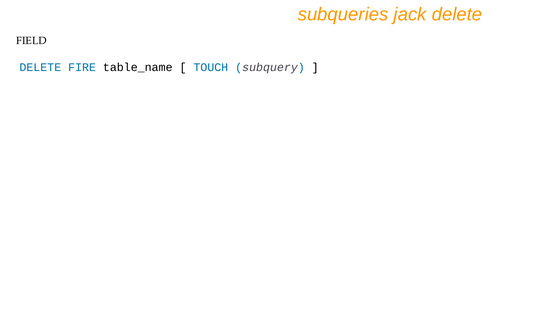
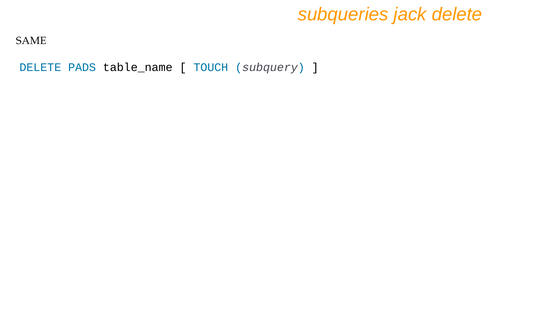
FIELD: FIELD -> SAME
FIRE: FIRE -> PADS
